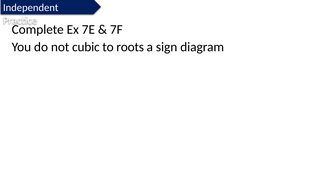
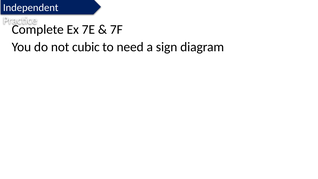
roots: roots -> need
